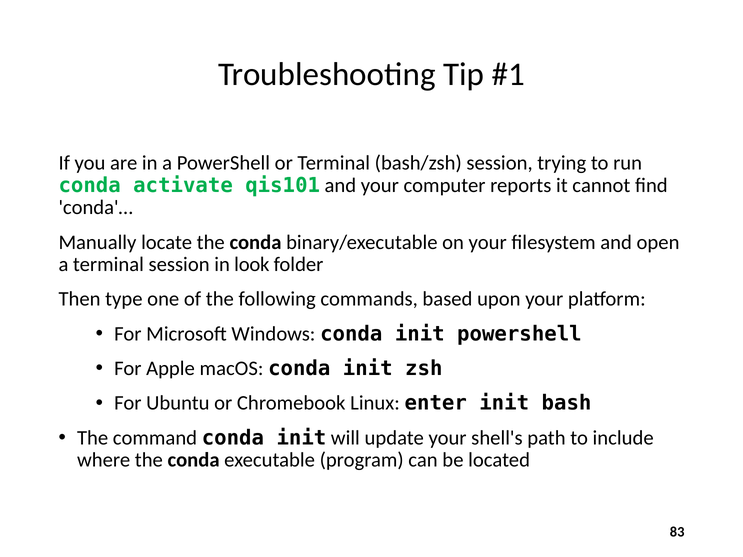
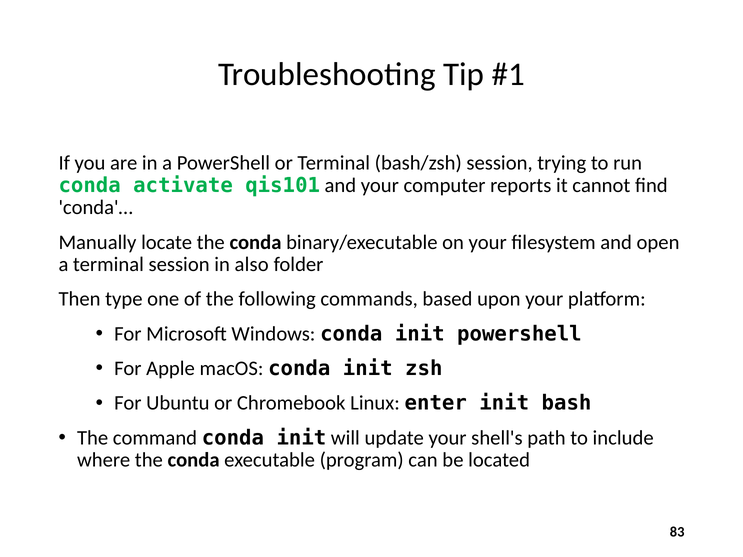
look: look -> also
